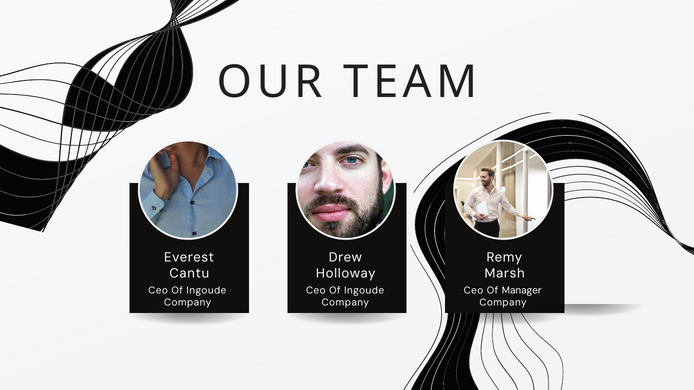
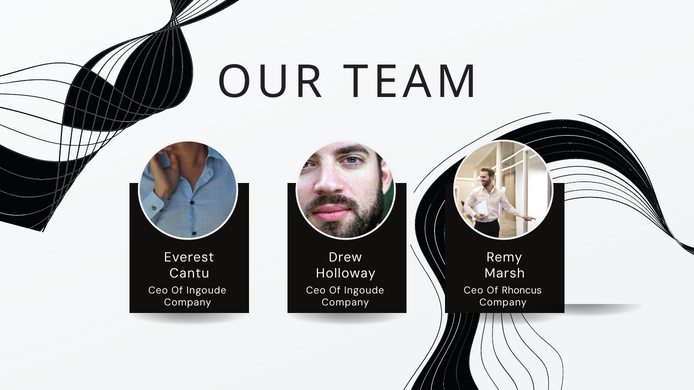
Manager: Manager -> Rhoncus
